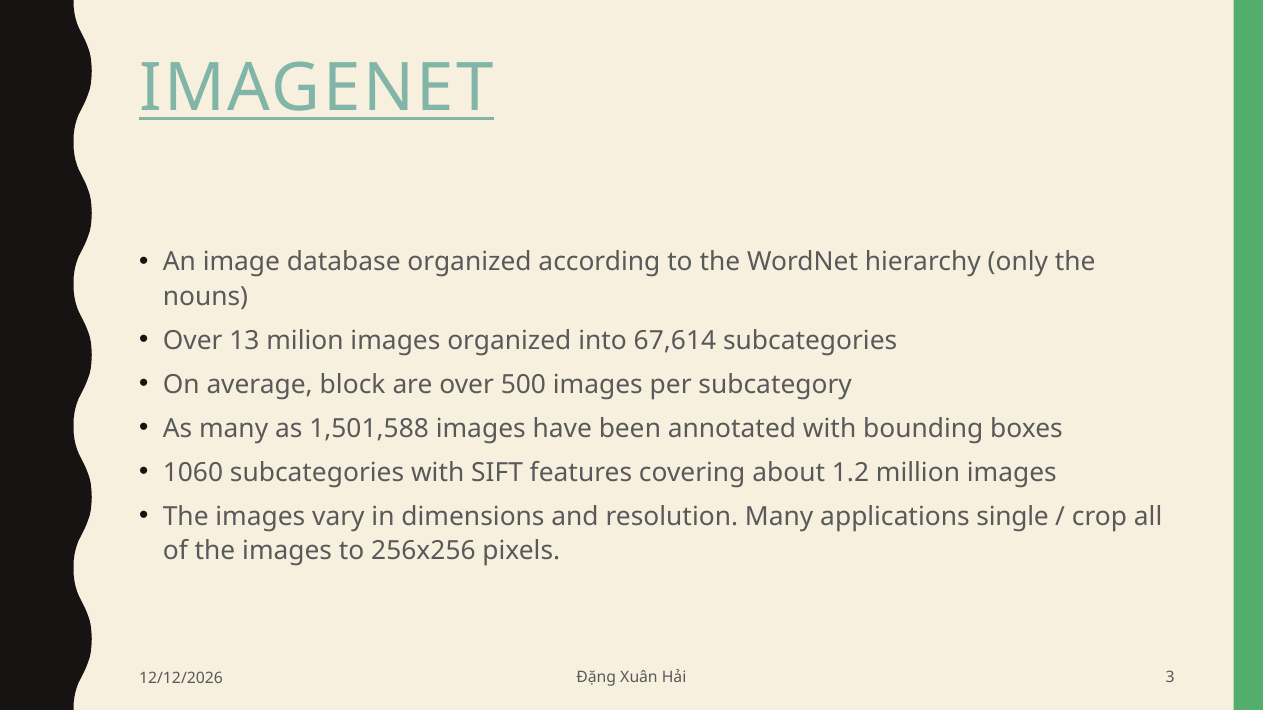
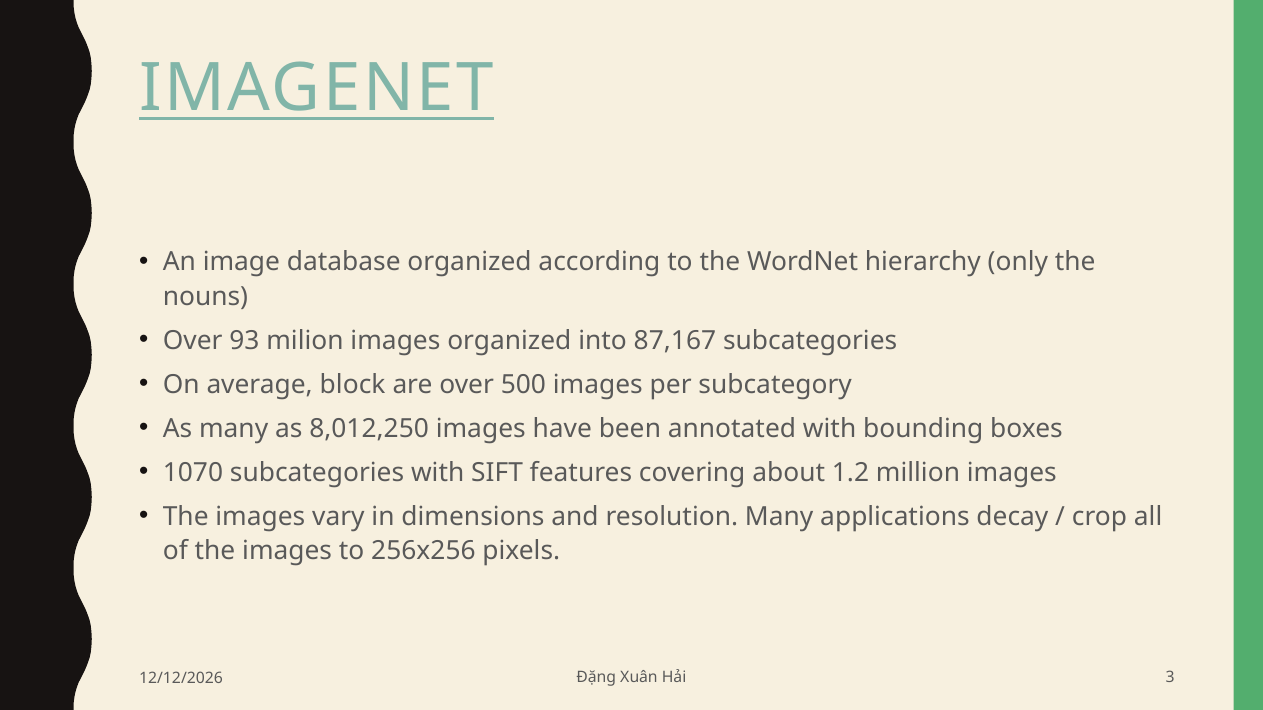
13: 13 -> 93
67,614: 67,614 -> 87,167
1,501,588: 1,501,588 -> 8,012,250
1060: 1060 -> 1070
single: single -> decay
